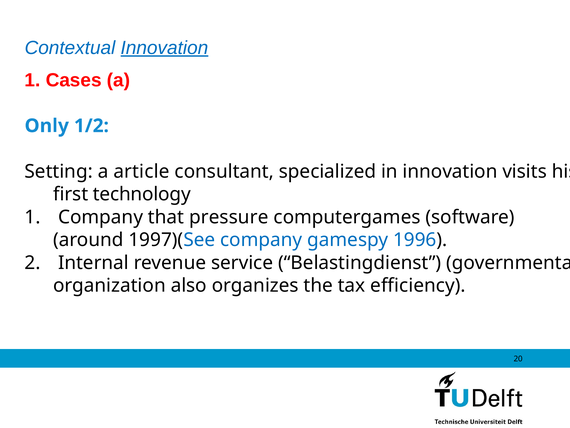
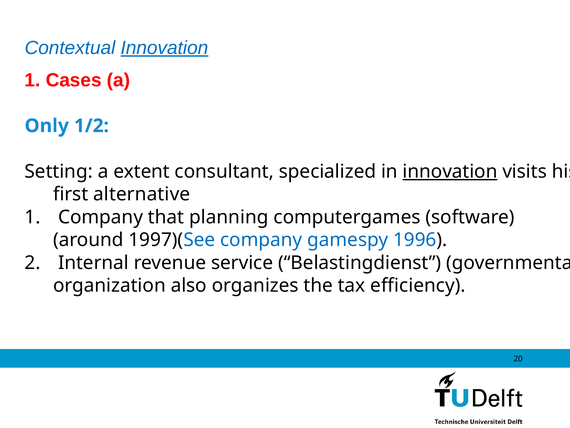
article: article -> extent
innovation at (450, 171) underline: none -> present
technology: technology -> alternative
pressure: pressure -> planning
